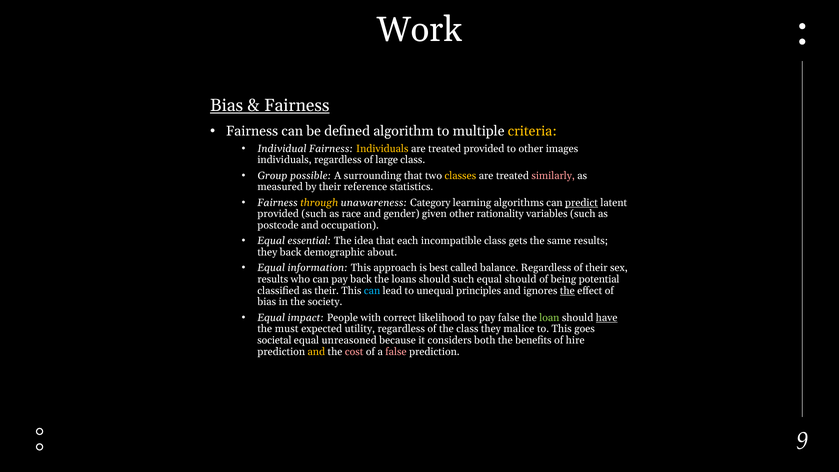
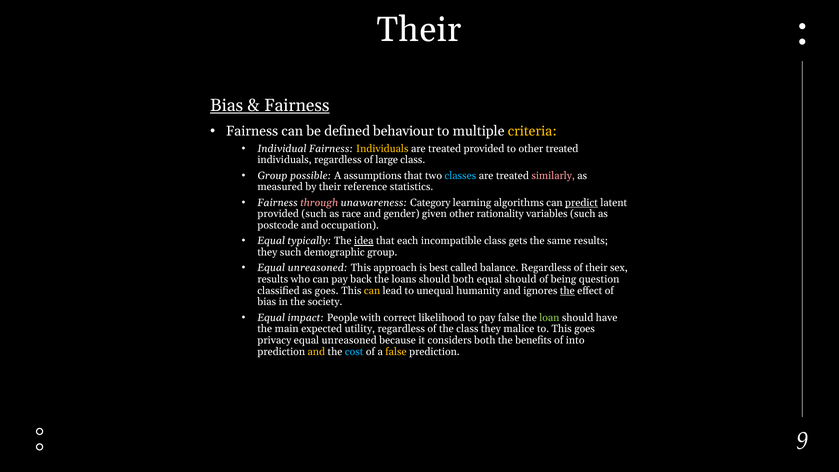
Work at (420, 30): Work -> Their
algorithm: algorithm -> behaviour
other images: images -> treated
surrounding: surrounding -> assumptions
classes colour: yellow -> light blue
through colour: yellow -> pink
essential: essential -> typically
idea underline: none -> present
they back: back -> such
demographic about: about -> group
information at (318, 268): information -> unreasoned
should such: such -> both
potential: potential -> question
as their: their -> goes
can at (372, 291) colour: light blue -> yellow
principles: principles -> humanity
have underline: present -> none
must: must -> main
societal: societal -> privacy
hire: hire -> into
cost colour: pink -> light blue
false at (396, 352) colour: pink -> yellow
